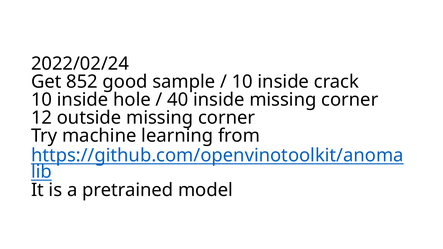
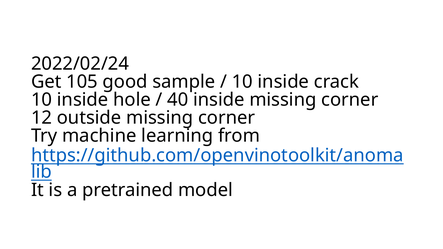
852: 852 -> 105
